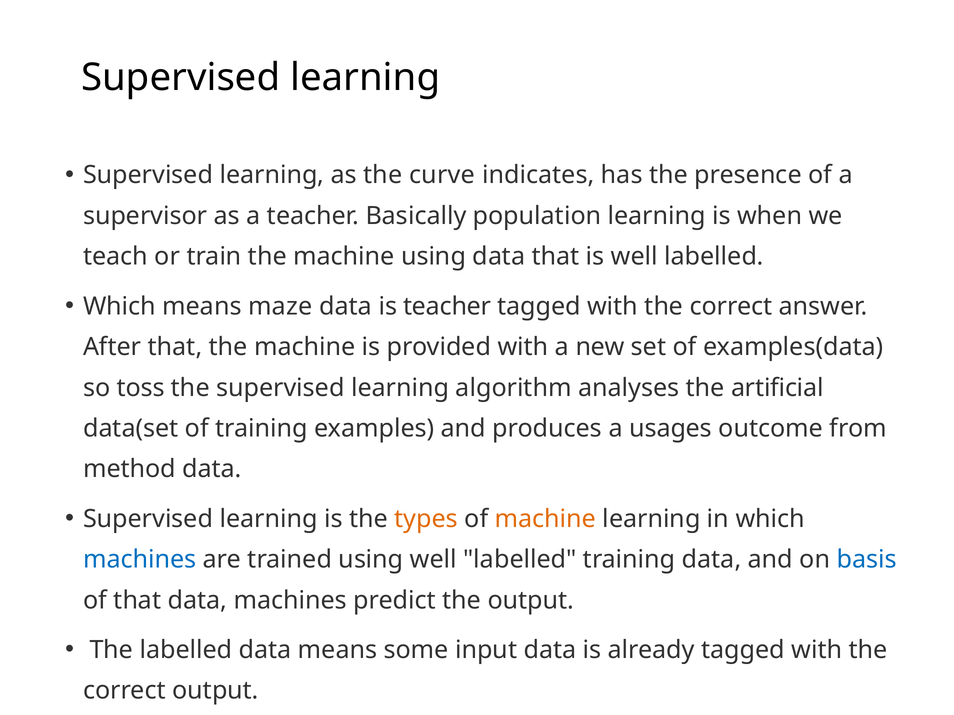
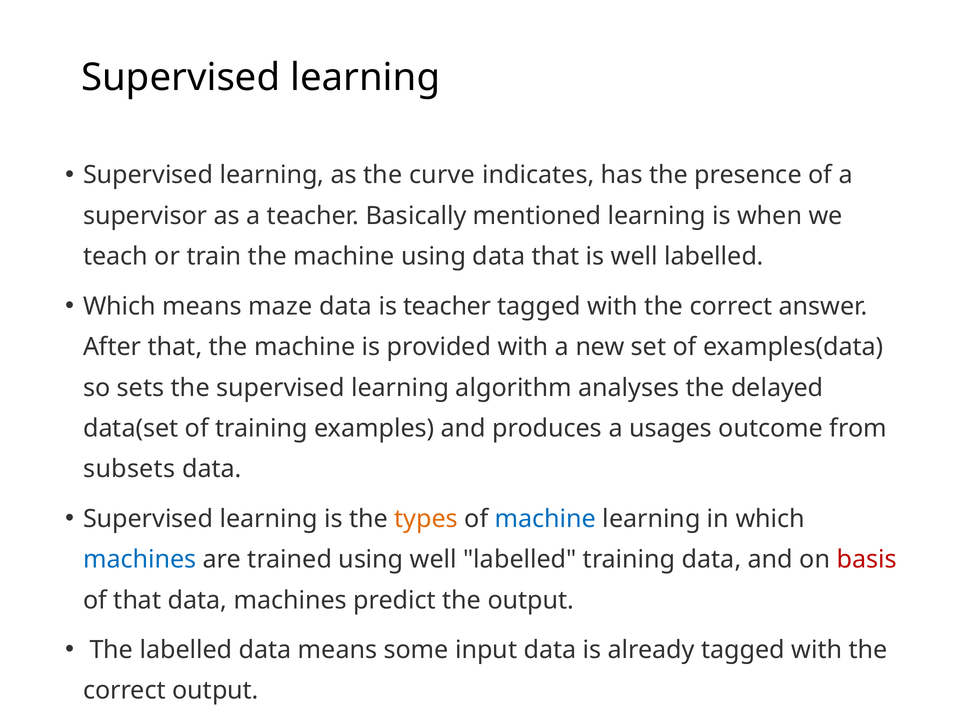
population: population -> mentioned
toss: toss -> sets
artificial: artificial -> delayed
method: method -> subsets
machine at (545, 519) colour: orange -> blue
basis colour: blue -> red
